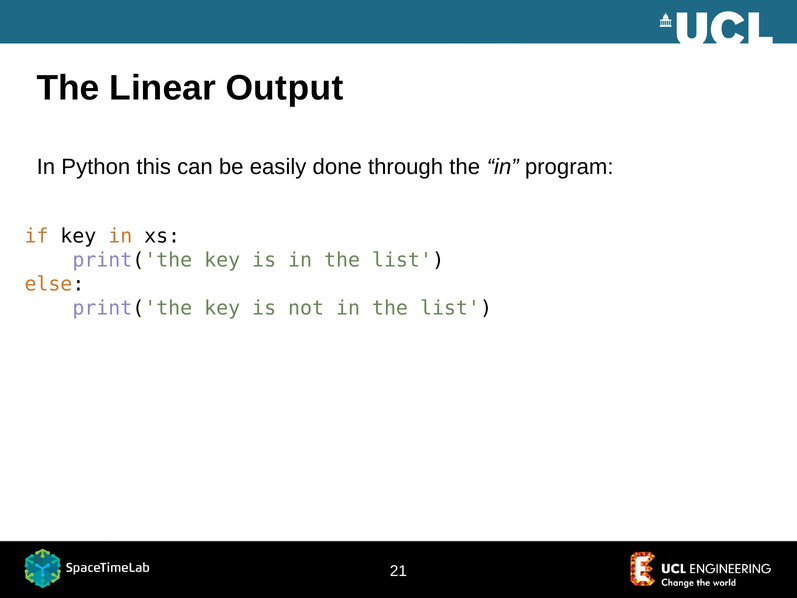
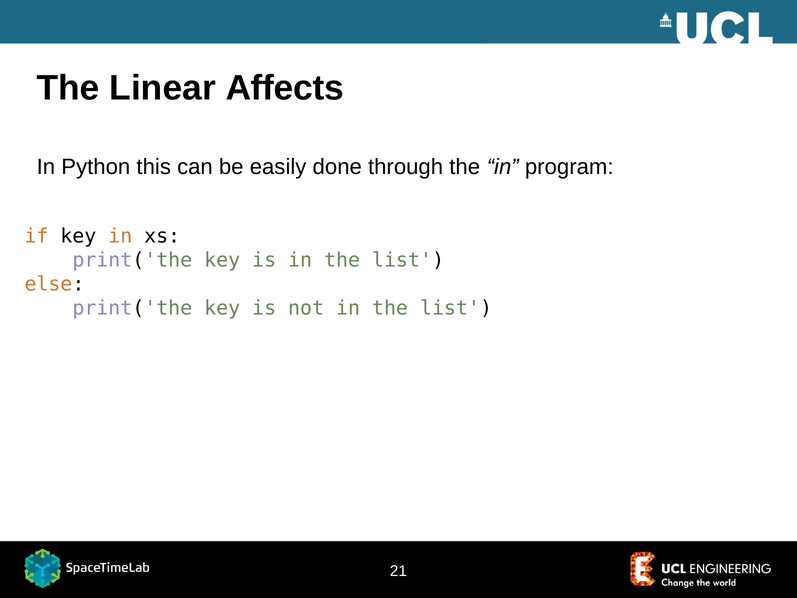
Output: Output -> Affects
